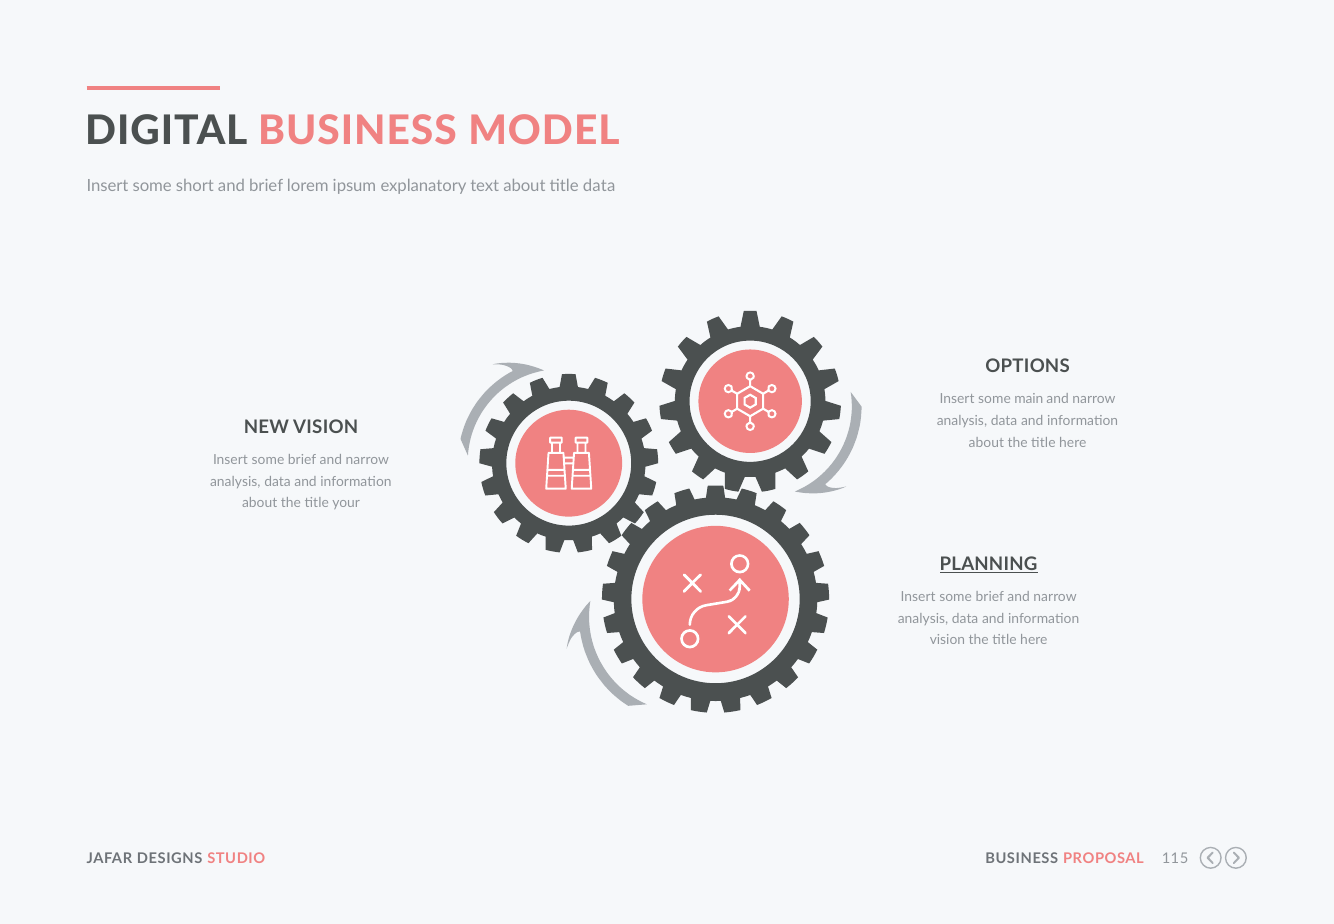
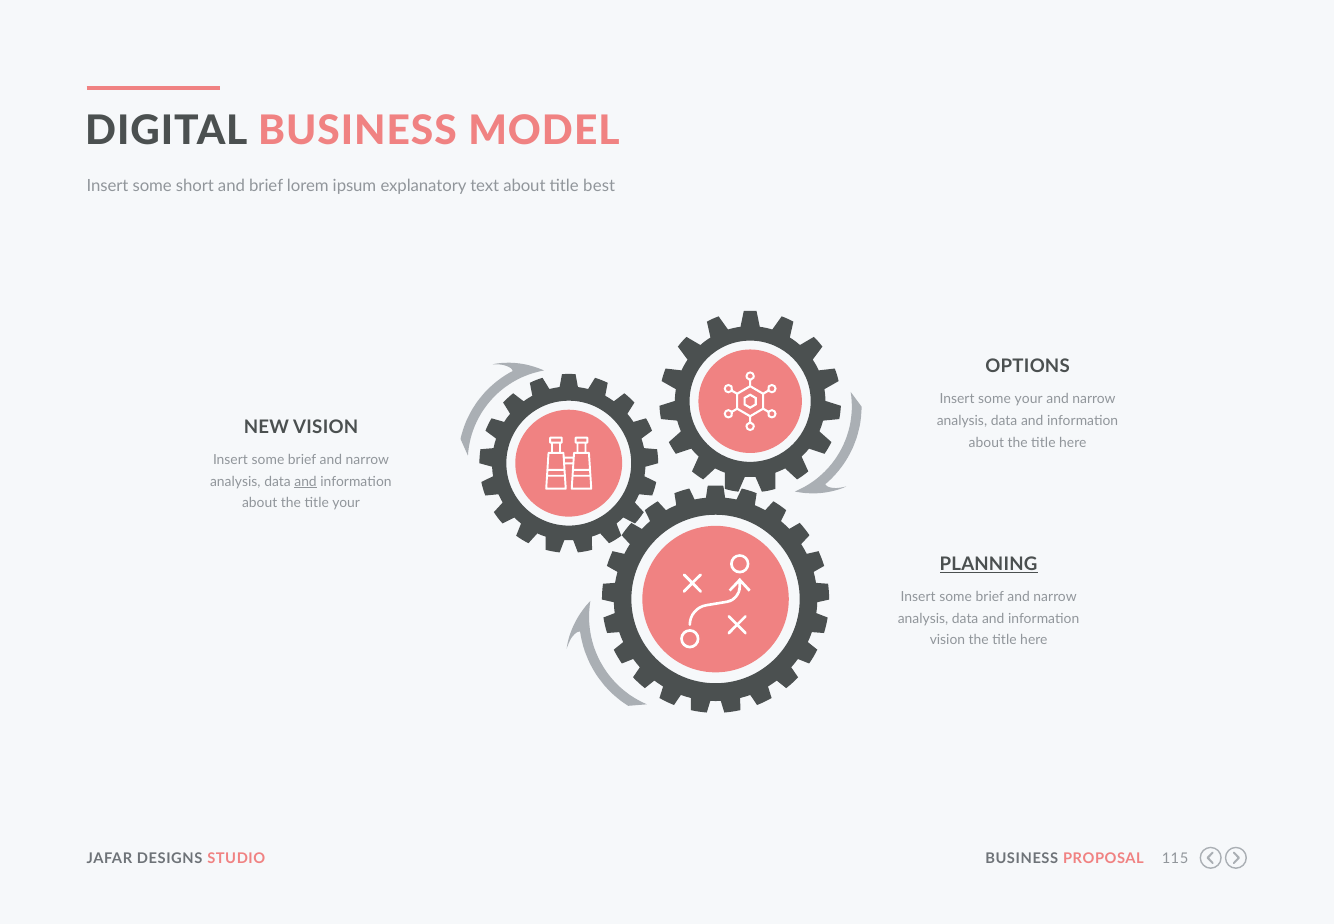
title data: data -> best
some main: main -> your
and at (306, 481) underline: none -> present
